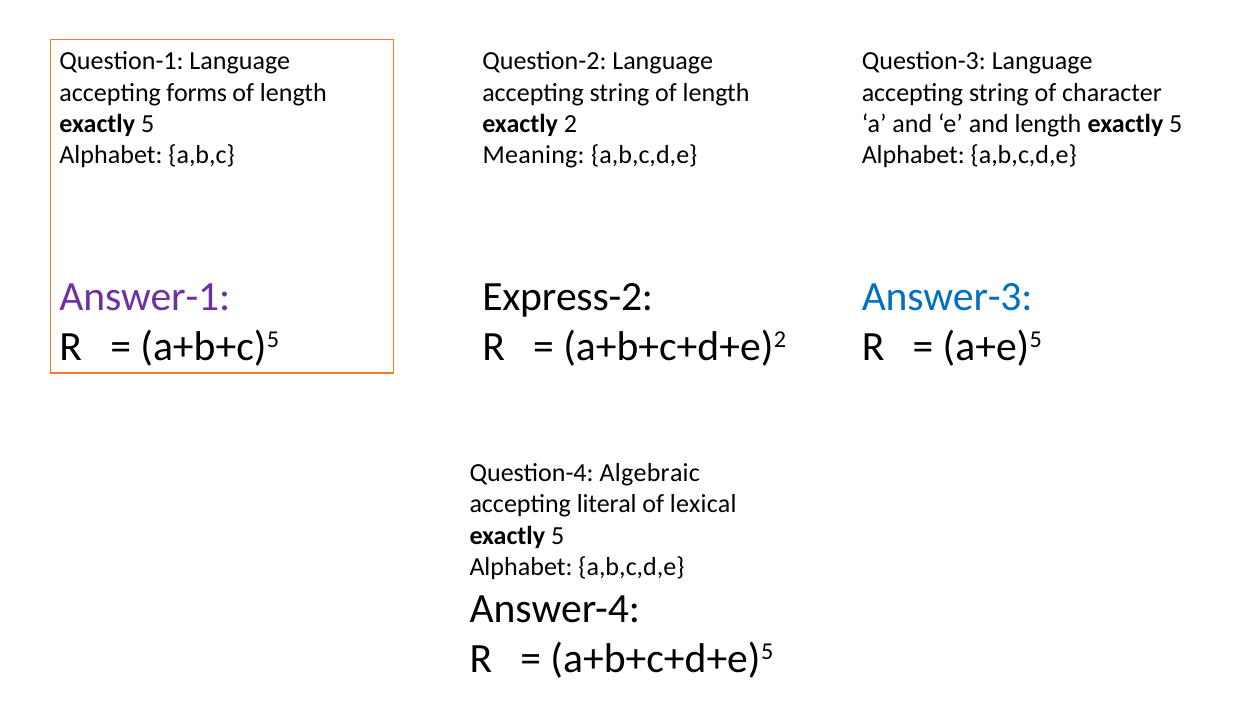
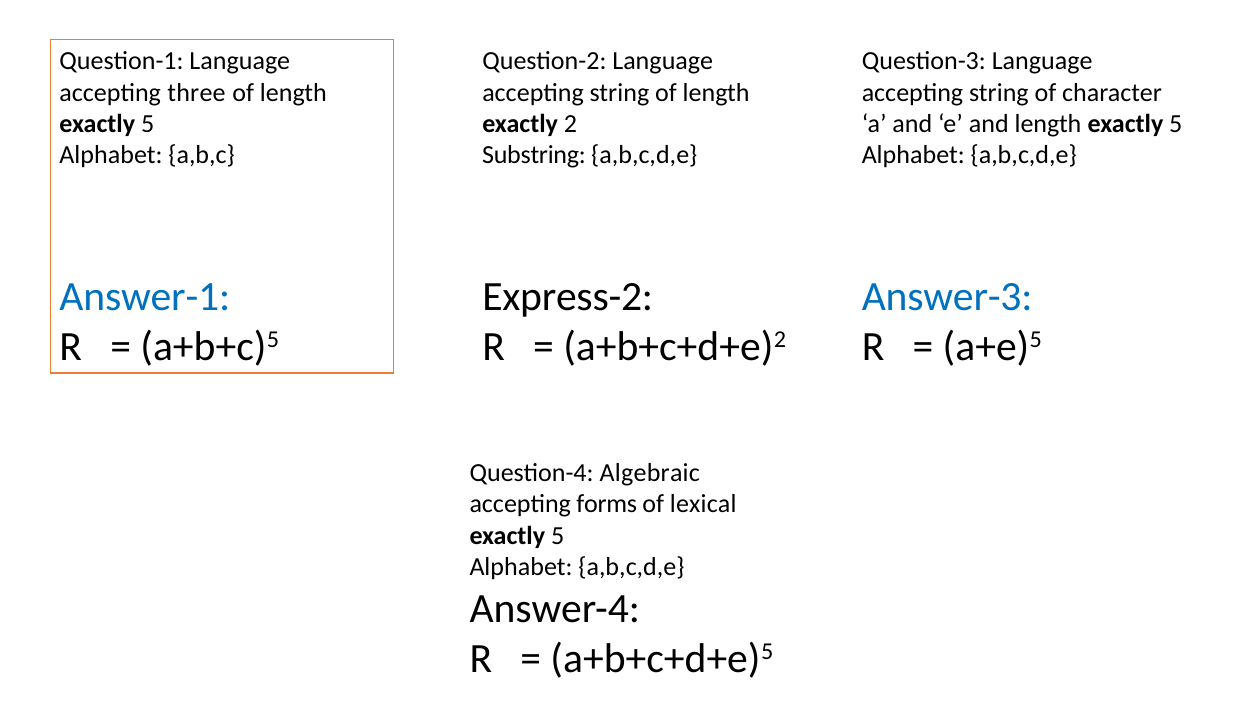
forms: forms -> three
Meaning: Meaning -> Substring
Answer-1 colour: purple -> blue
literal: literal -> forms
